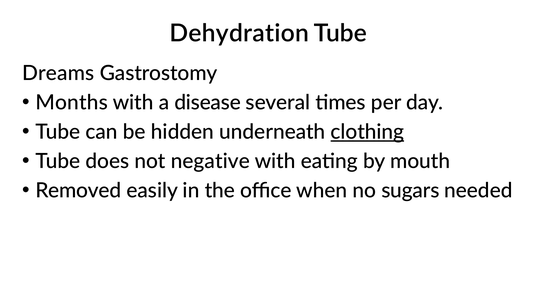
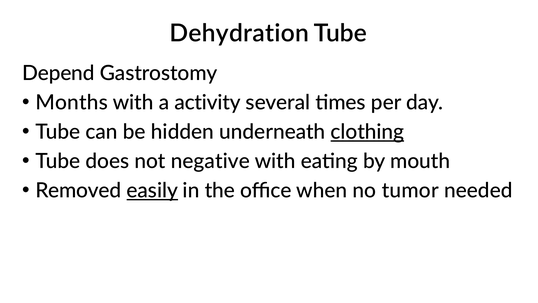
Dreams: Dreams -> Depend
disease: disease -> activity
easily underline: none -> present
sugars: sugars -> tumor
